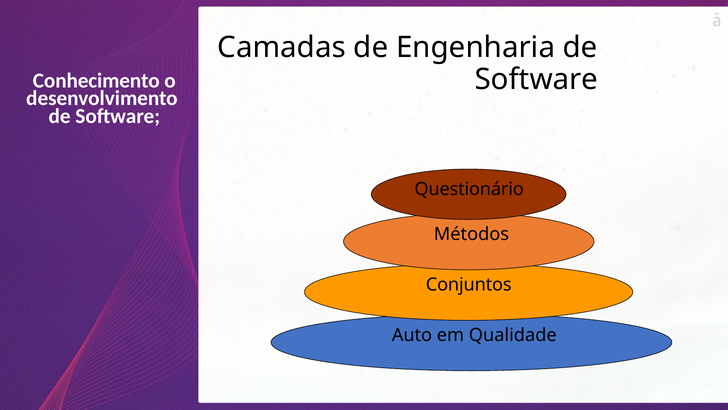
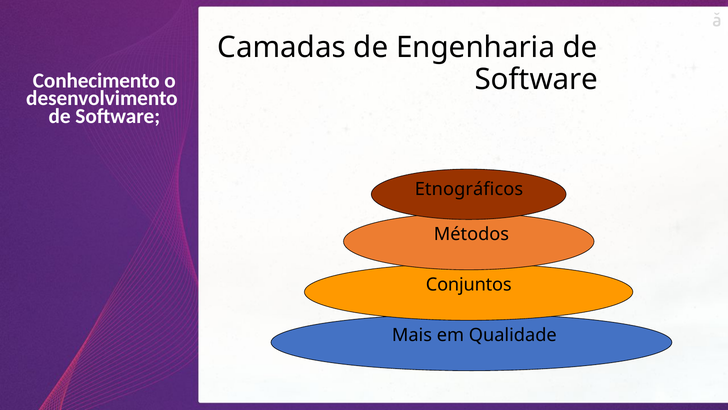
Questionário: Questionário -> Etnográficos
Auto: Auto -> Mais
